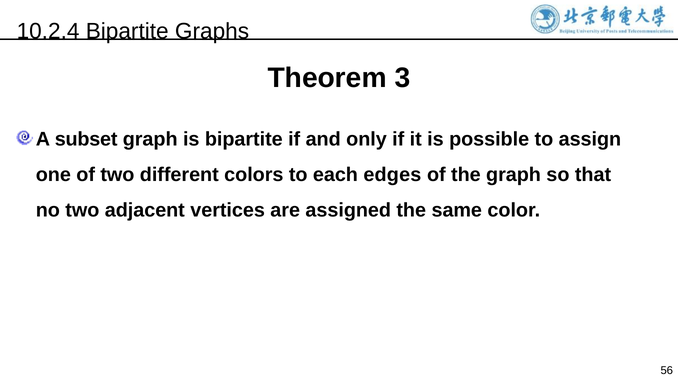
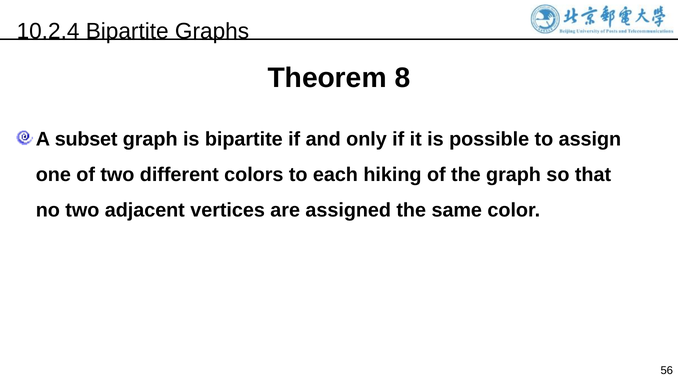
3: 3 -> 8
edges: edges -> hiking
